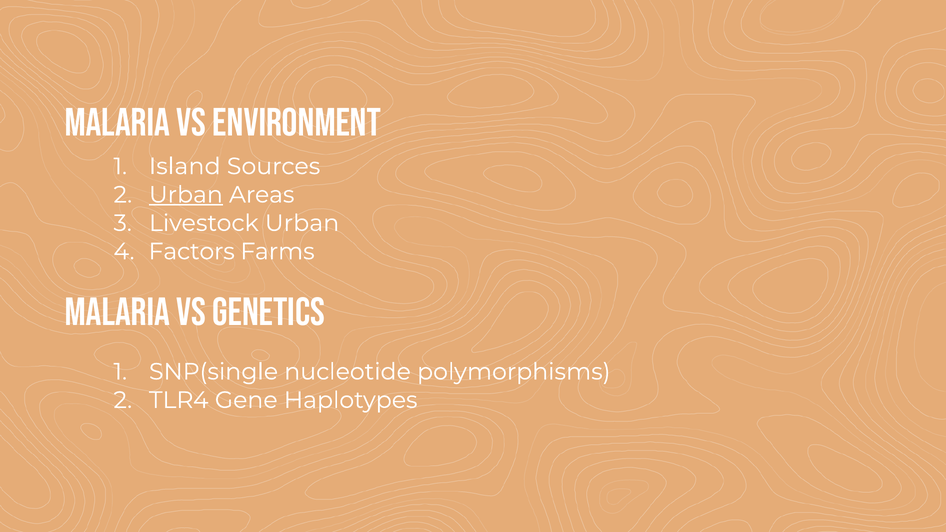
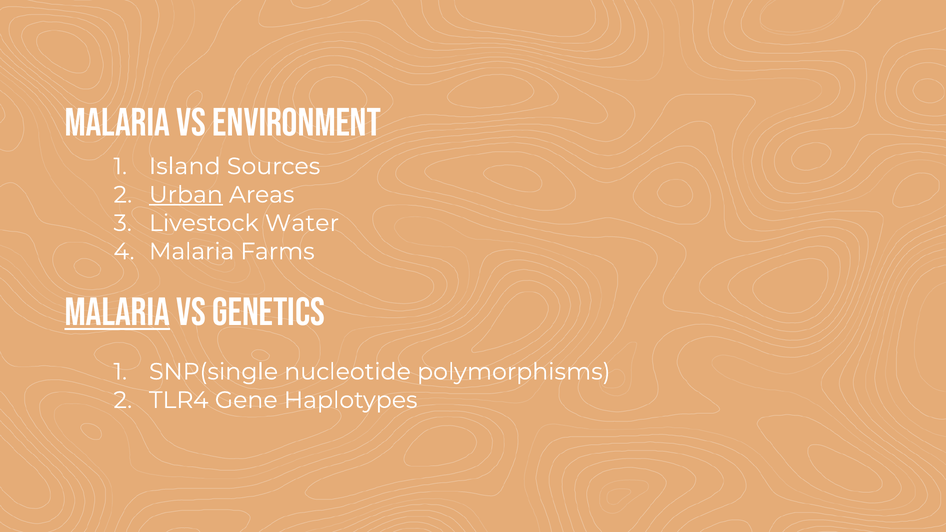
Livestock Urban: Urban -> Water
Factors at (192, 252): Factors -> Malaria
Malaria at (117, 312) underline: none -> present
